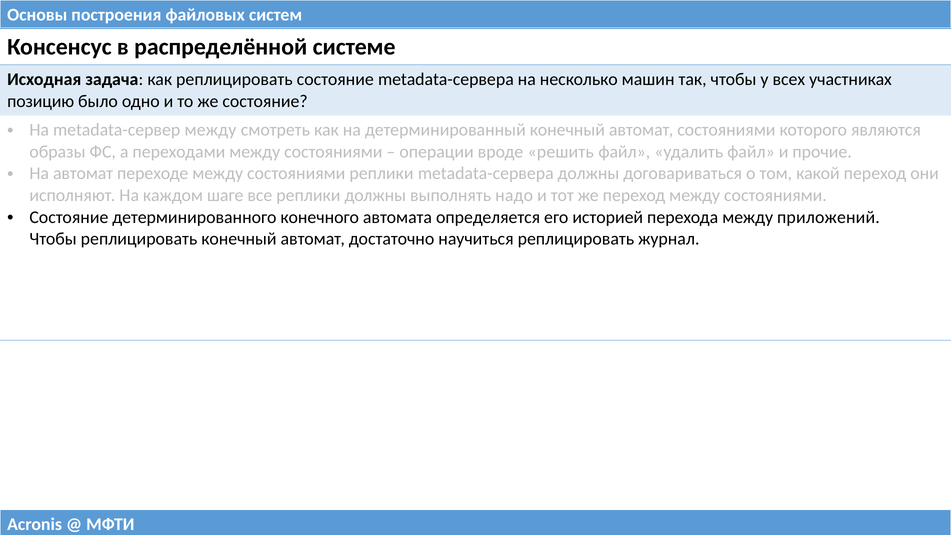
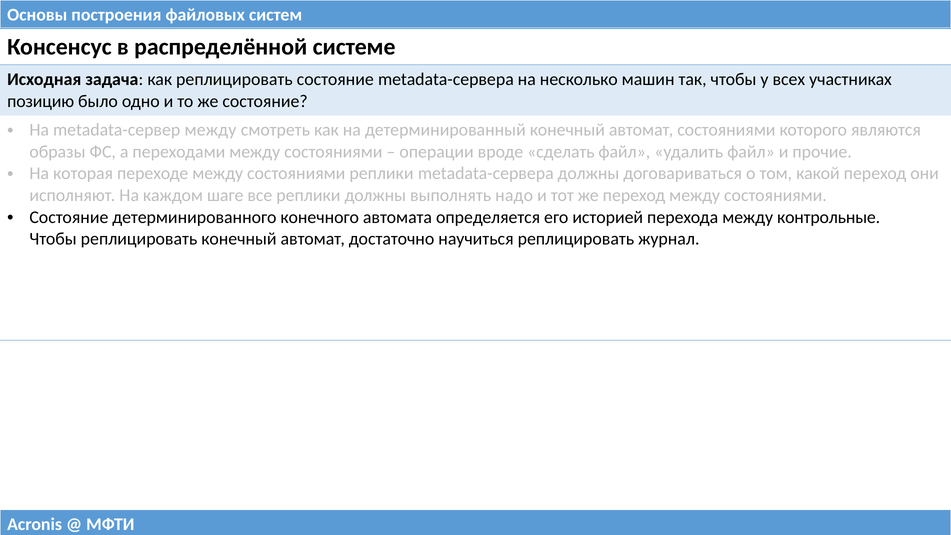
решить: решить -> сделать
На автомат: автомат -> которая
приложений: приложений -> контрольные
